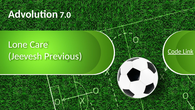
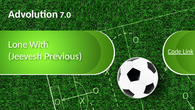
Care: Care -> With
